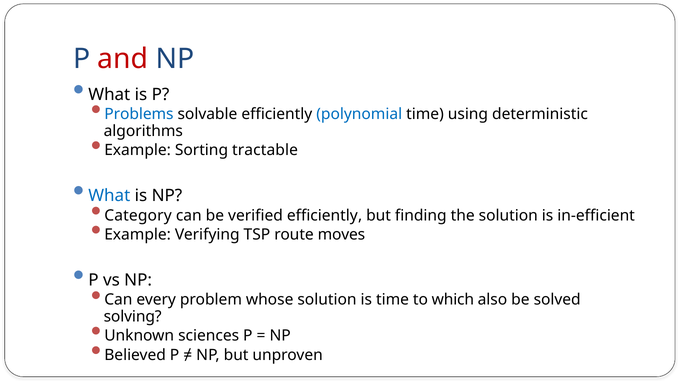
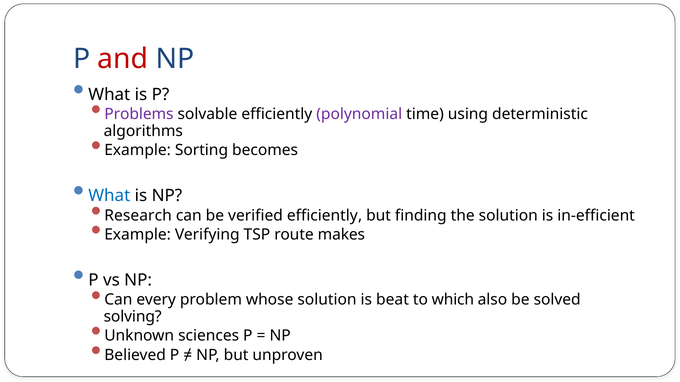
Problems colour: blue -> purple
polynomial colour: blue -> purple
tractable: tractable -> becomes
Category: Category -> Research
moves: moves -> makes
is time: time -> beat
